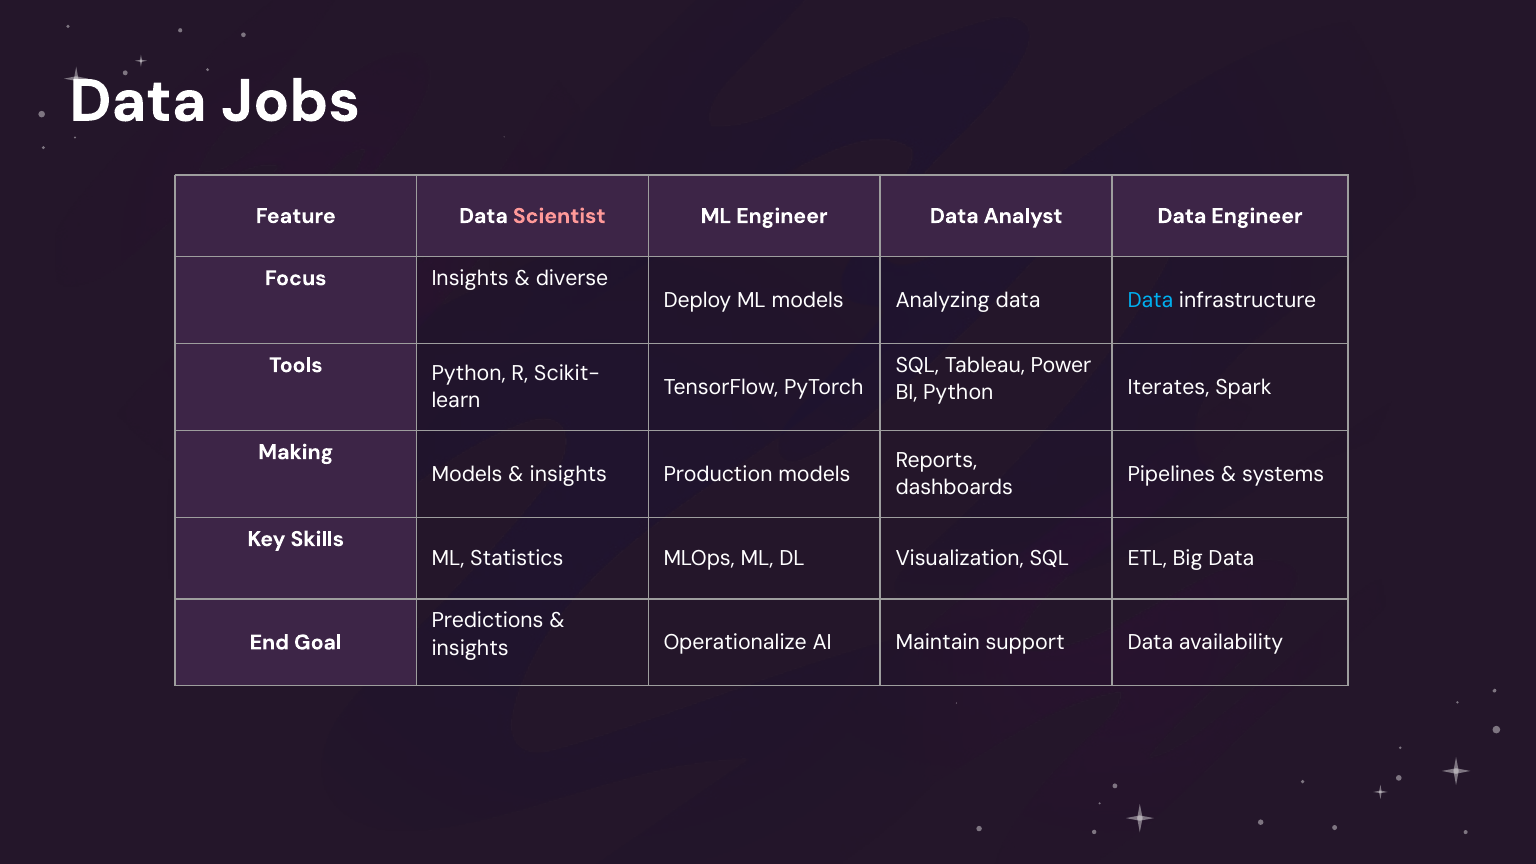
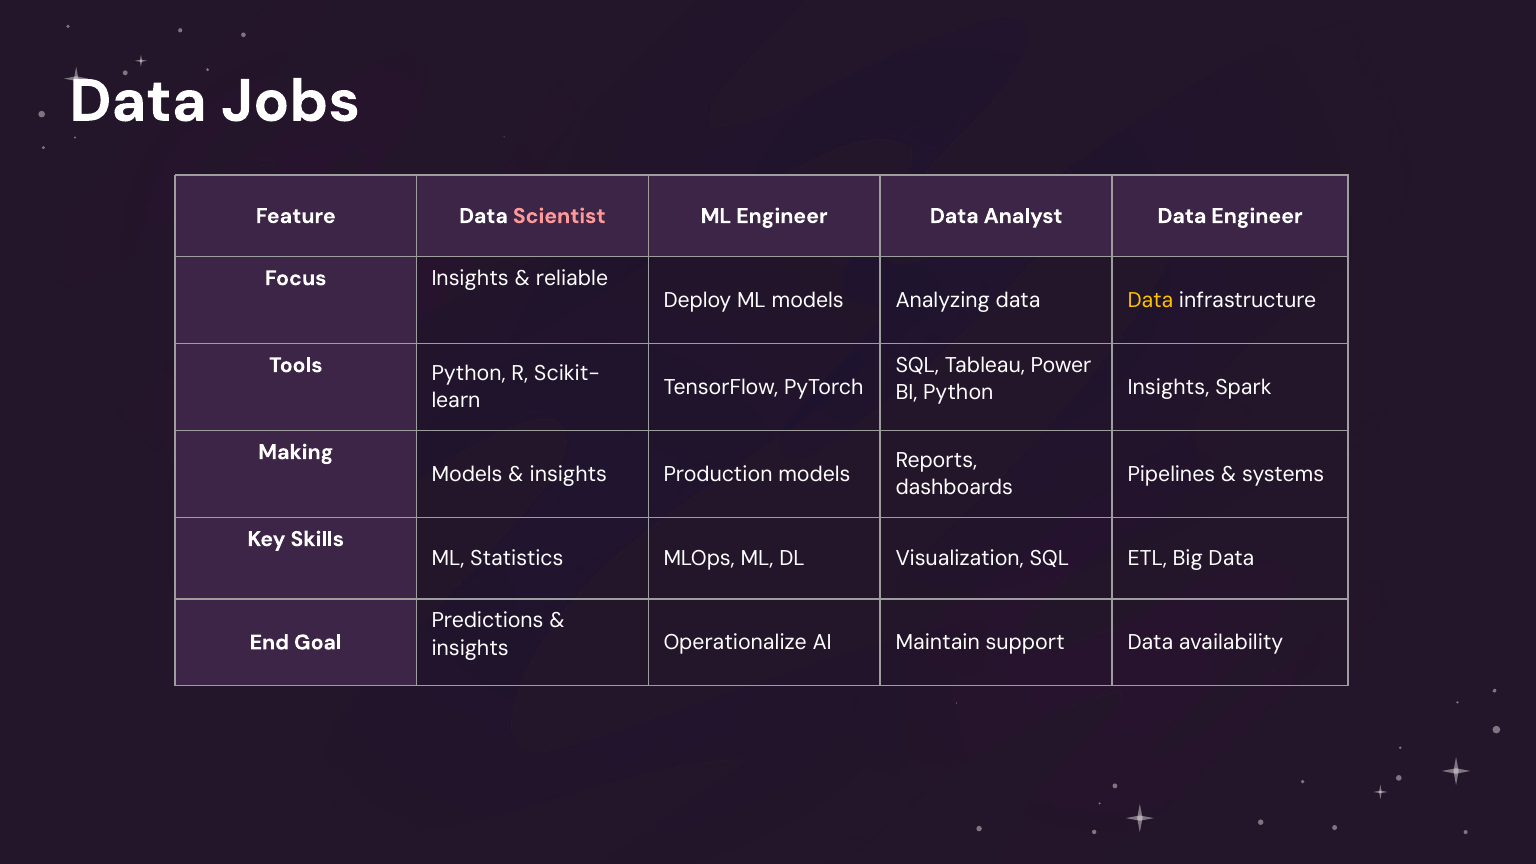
diverse: diverse -> reliable
Data at (1150, 300) colour: light blue -> yellow
Python Iterates: Iterates -> Insights
